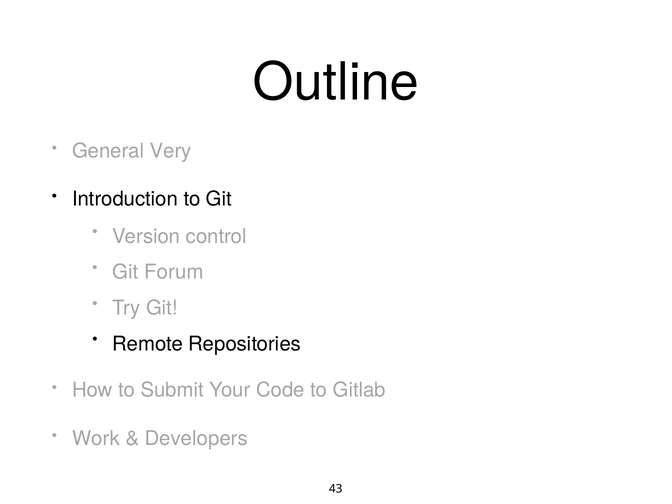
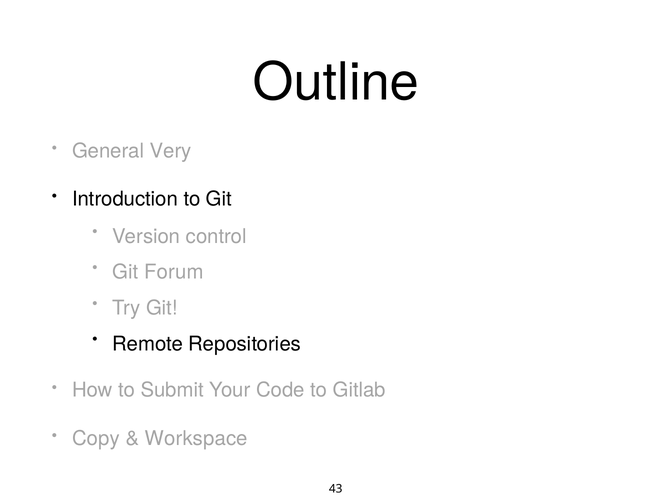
Work: Work -> Copy
Developers: Developers -> Workspace
